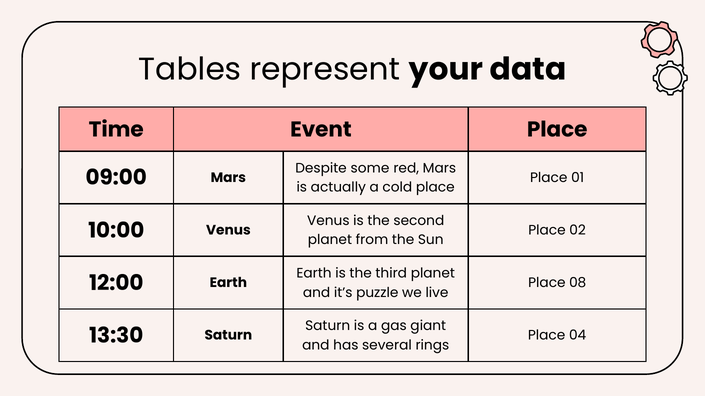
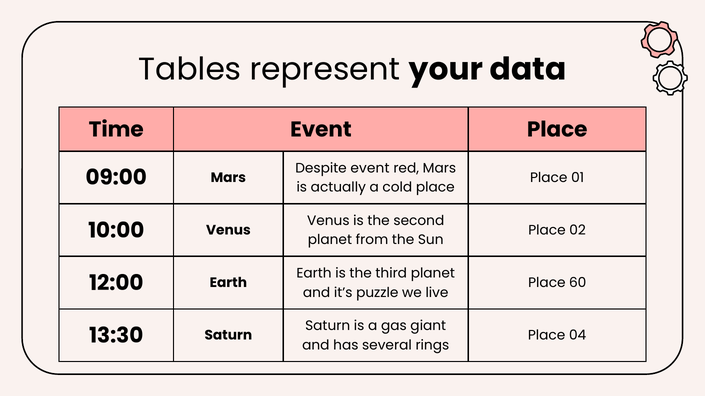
Despite some: some -> event
08: 08 -> 60
